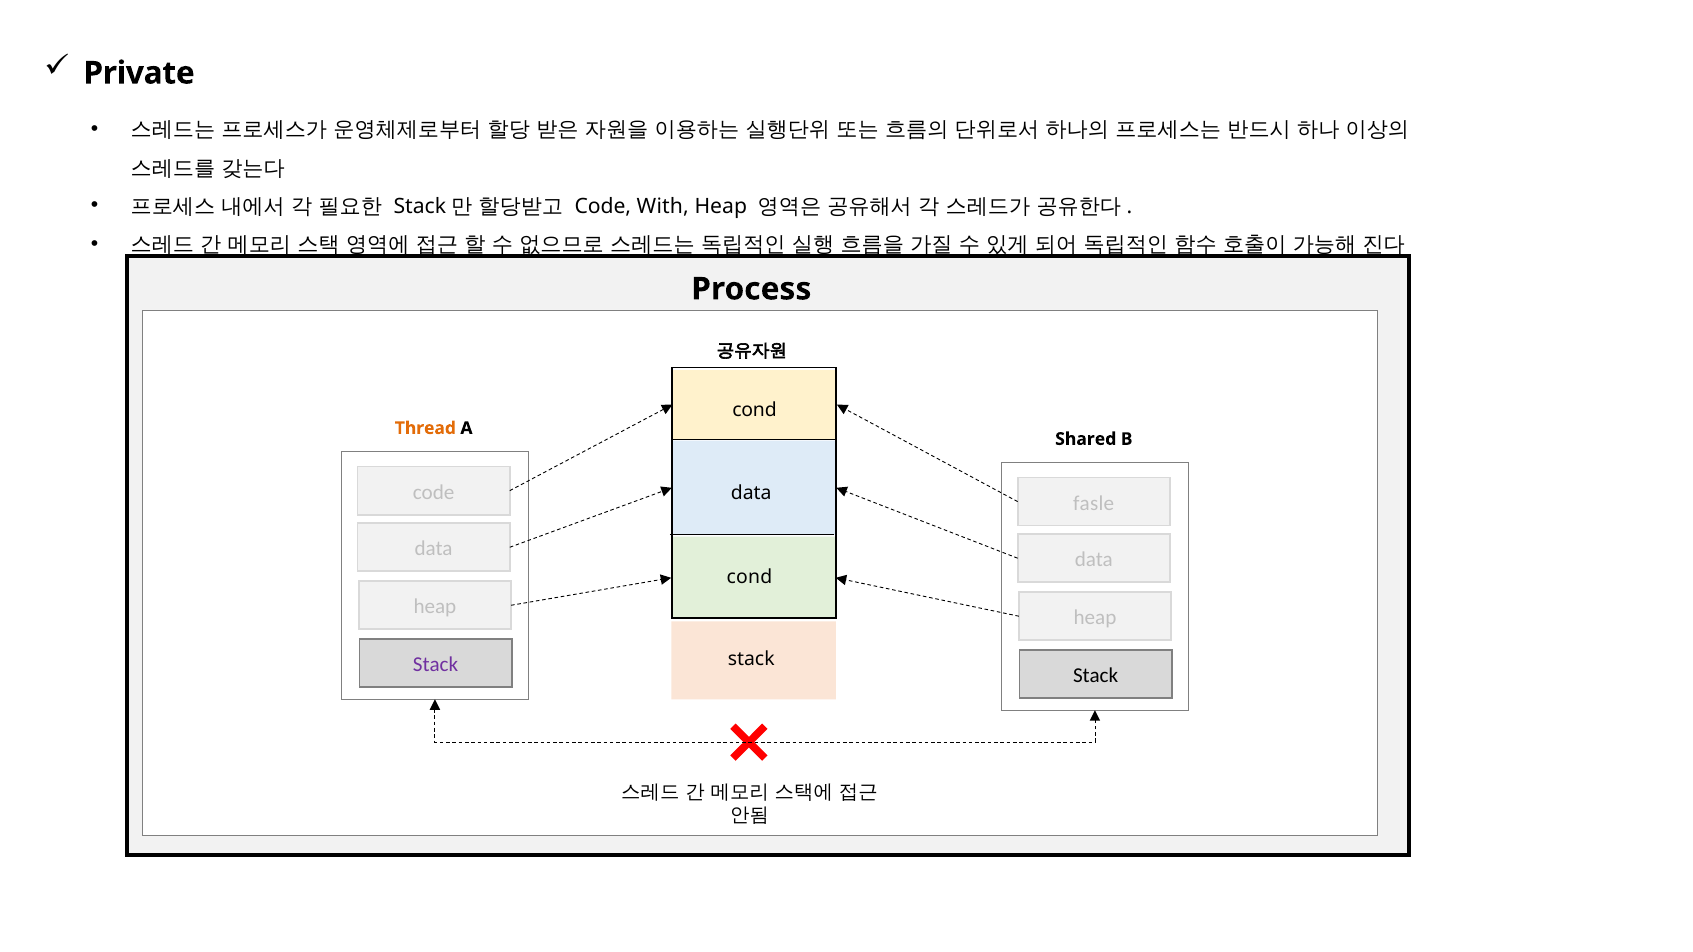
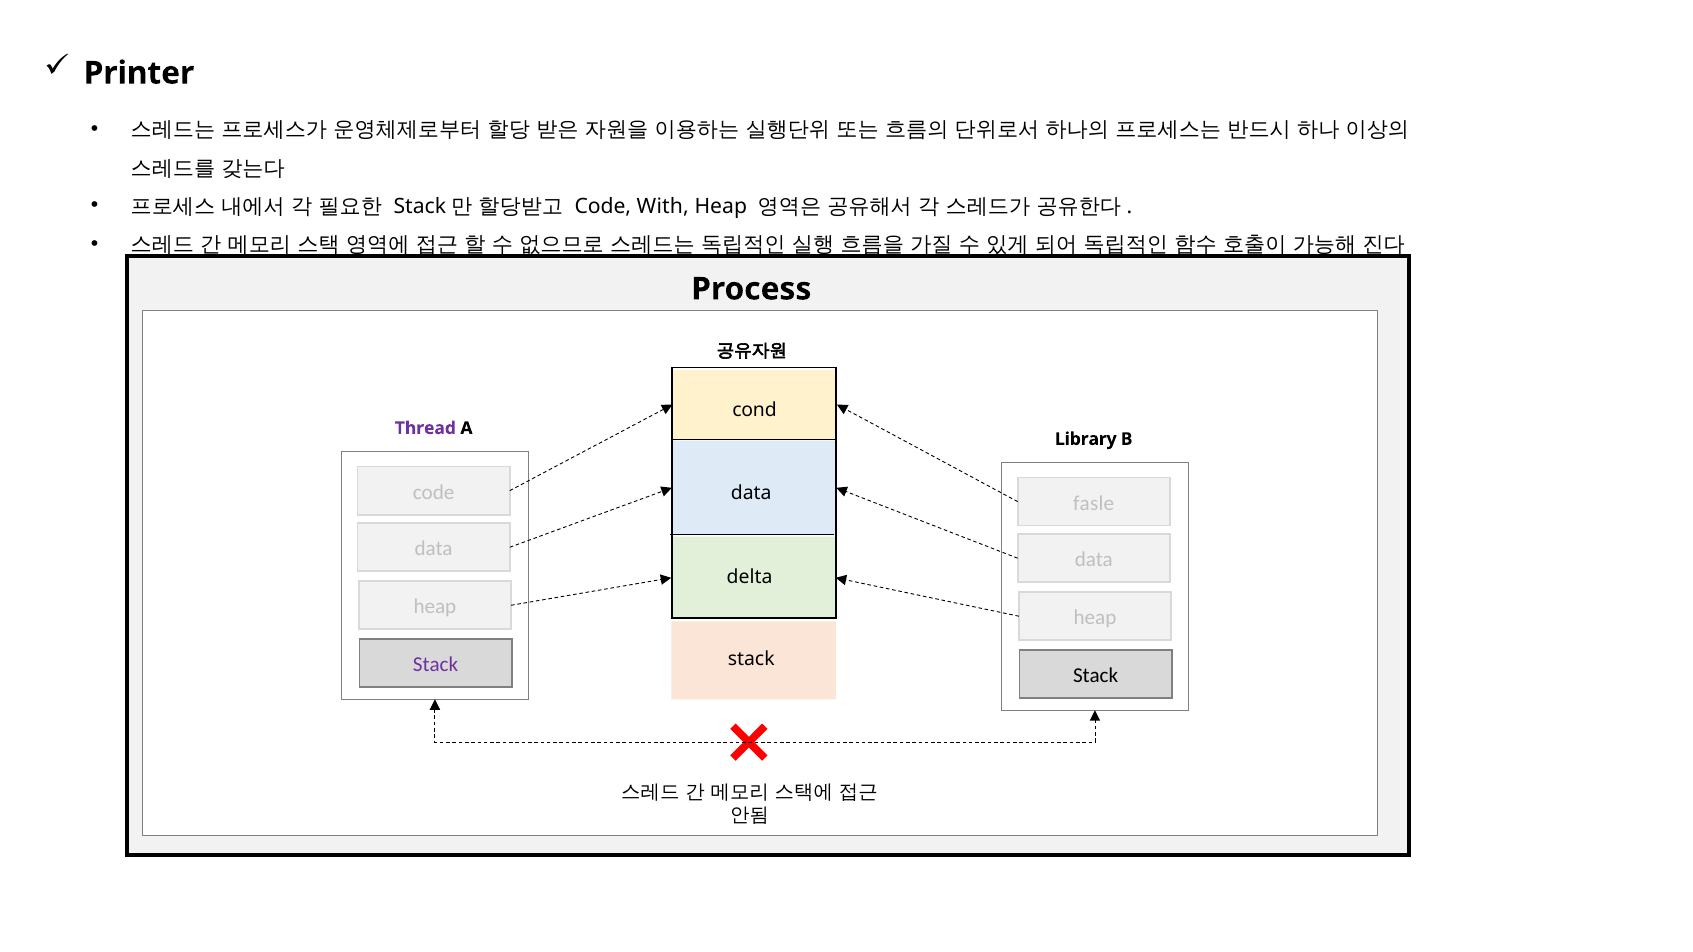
Private: Private -> Printer
Thread colour: orange -> purple
Shared: Shared -> Library
cond at (749, 577): cond -> delta
